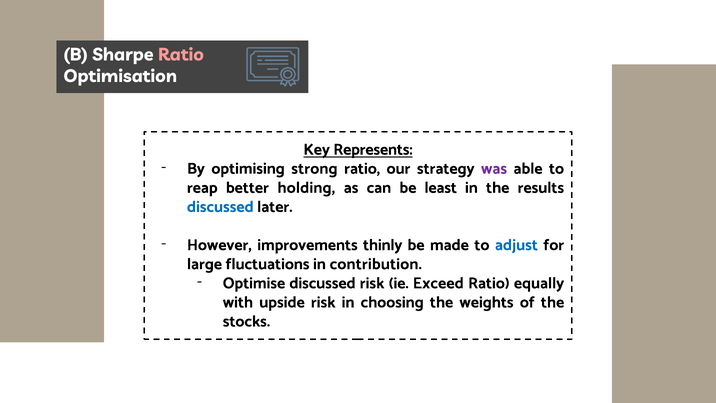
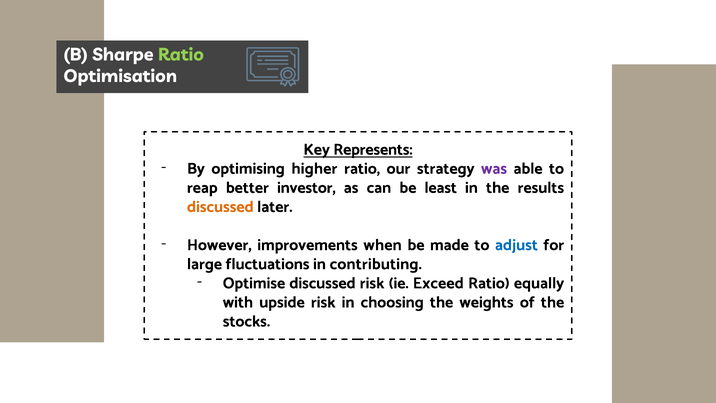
Ratio at (181, 55) colour: pink -> light green
strong: strong -> higher
holding: holding -> investor
discussed at (220, 207) colour: blue -> orange
thinly: thinly -> when
contribution: contribution -> contributing
